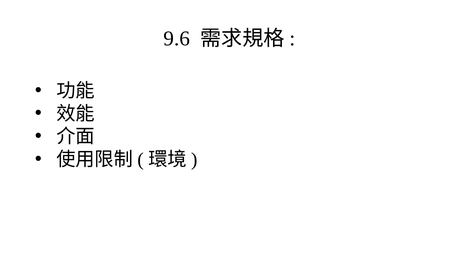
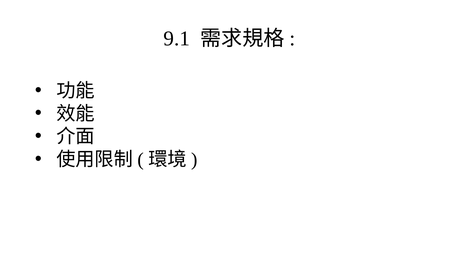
9.6: 9.6 -> 9.1
